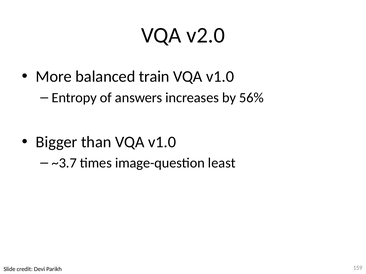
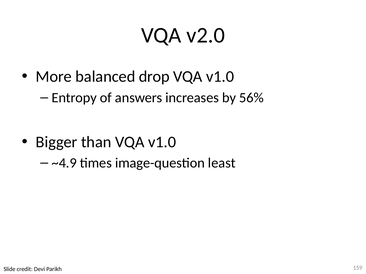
train: train -> drop
~3.7: ~3.7 -> ~4.9
